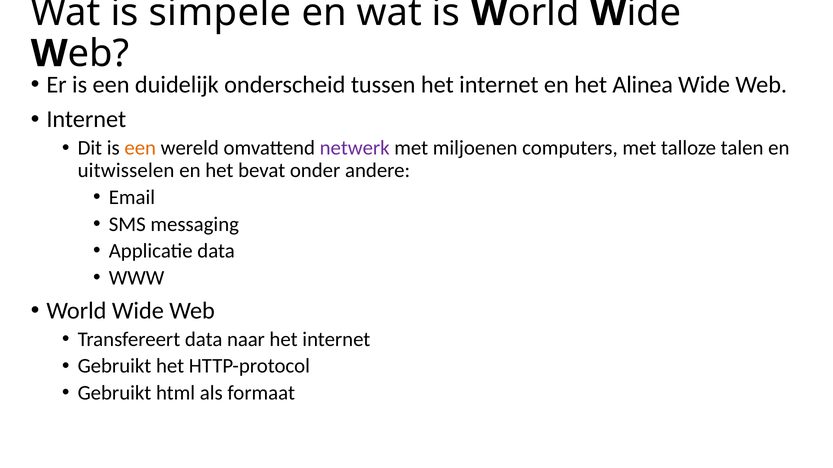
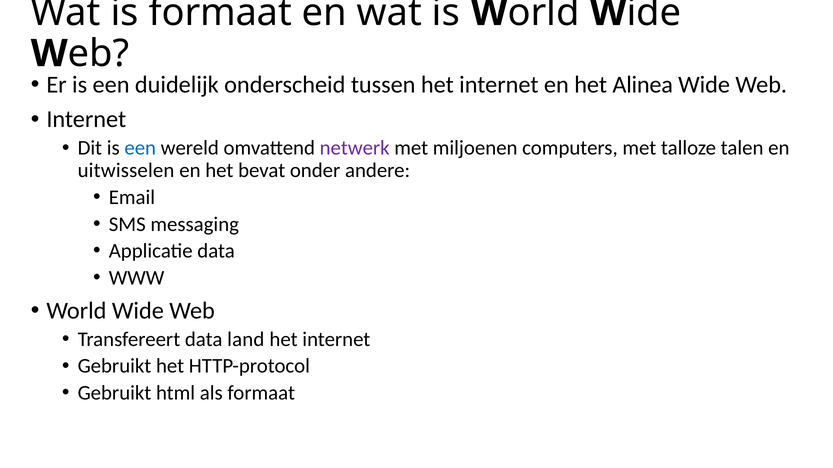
is simpele: simpele -> formaat
een at (140, 148) colour: orange -> blue
naar: naar -> land
